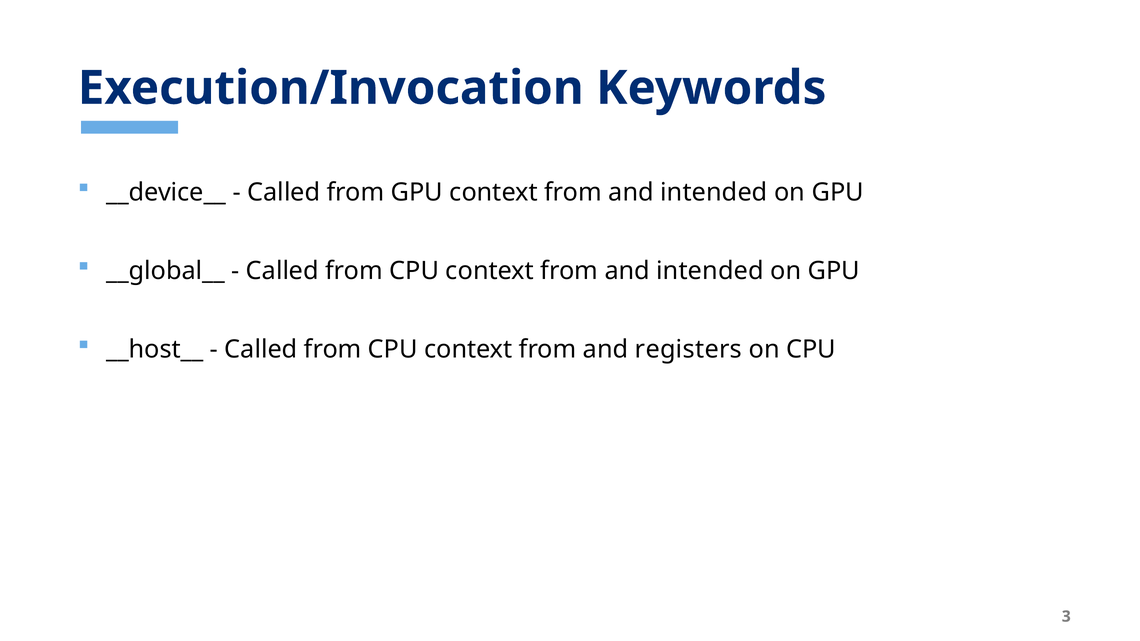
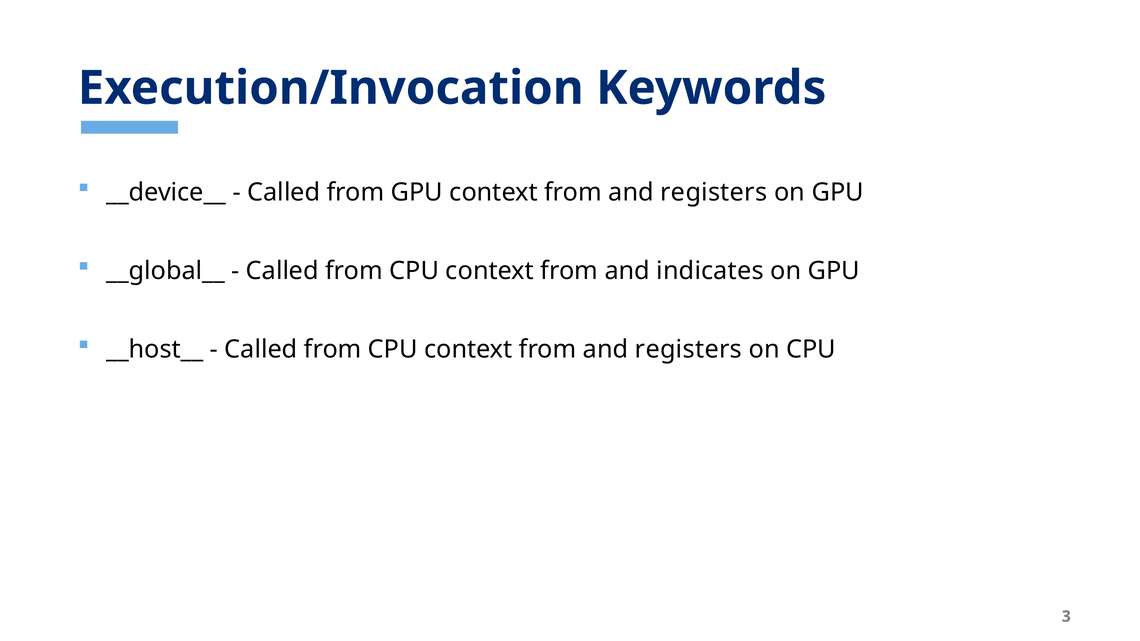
intended at (714, 192): intended -> registers
intended at (710, 271): intended -> indicates
